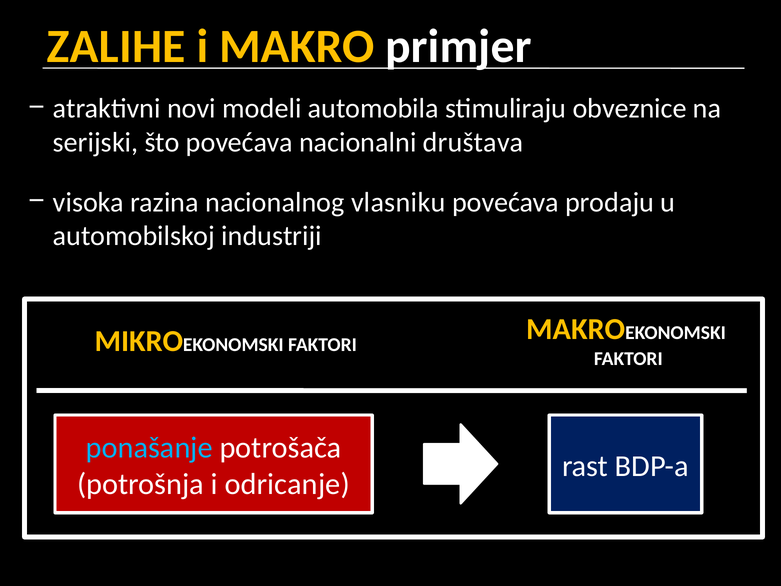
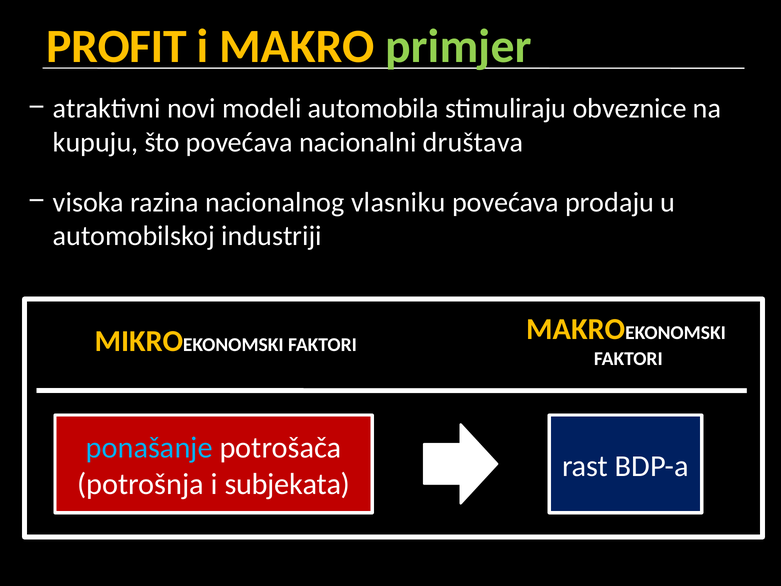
ZALIHE: ZALIHE -> PROFIT
primjer colour: white -> light green
serijski: serijski -> kupuju
odricanje: odricanje -> subjekata
